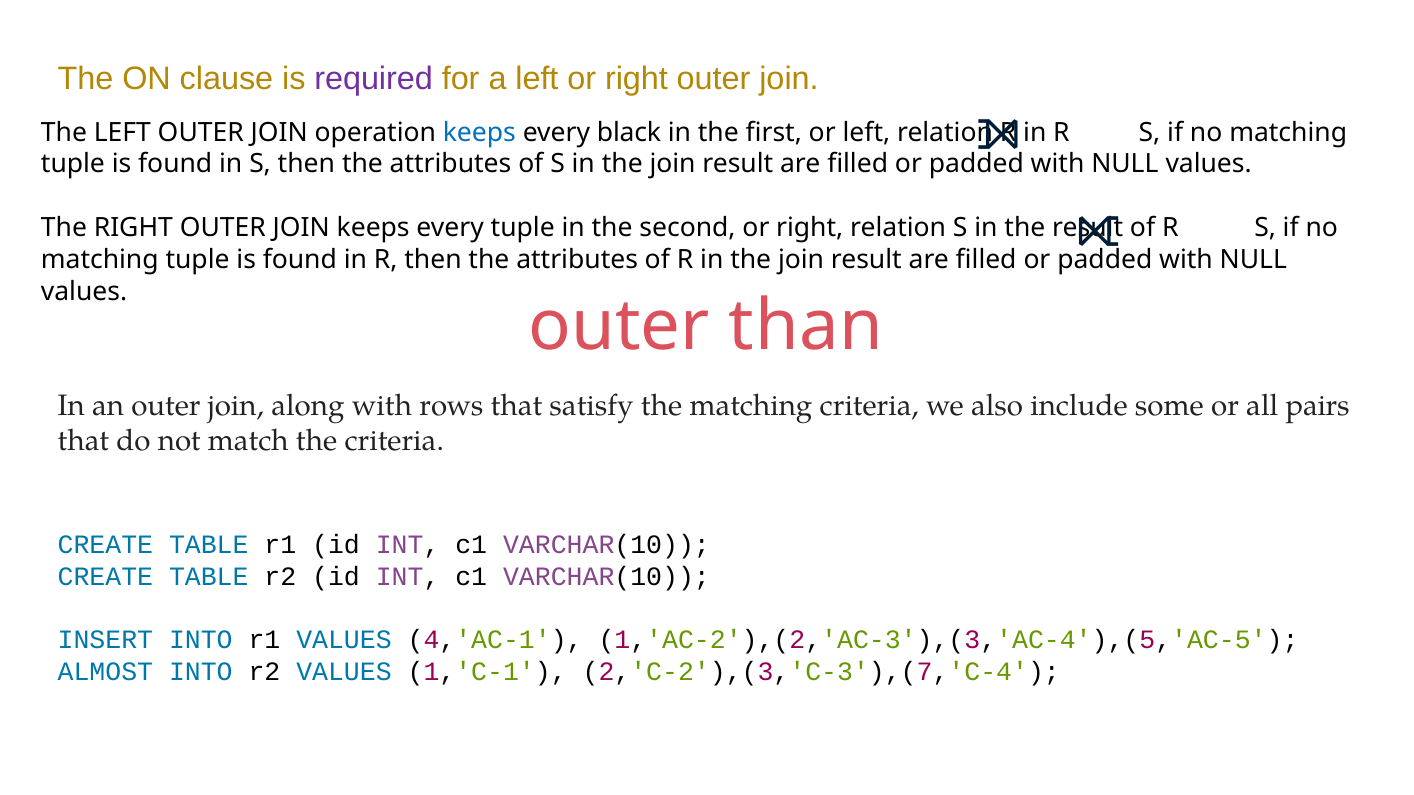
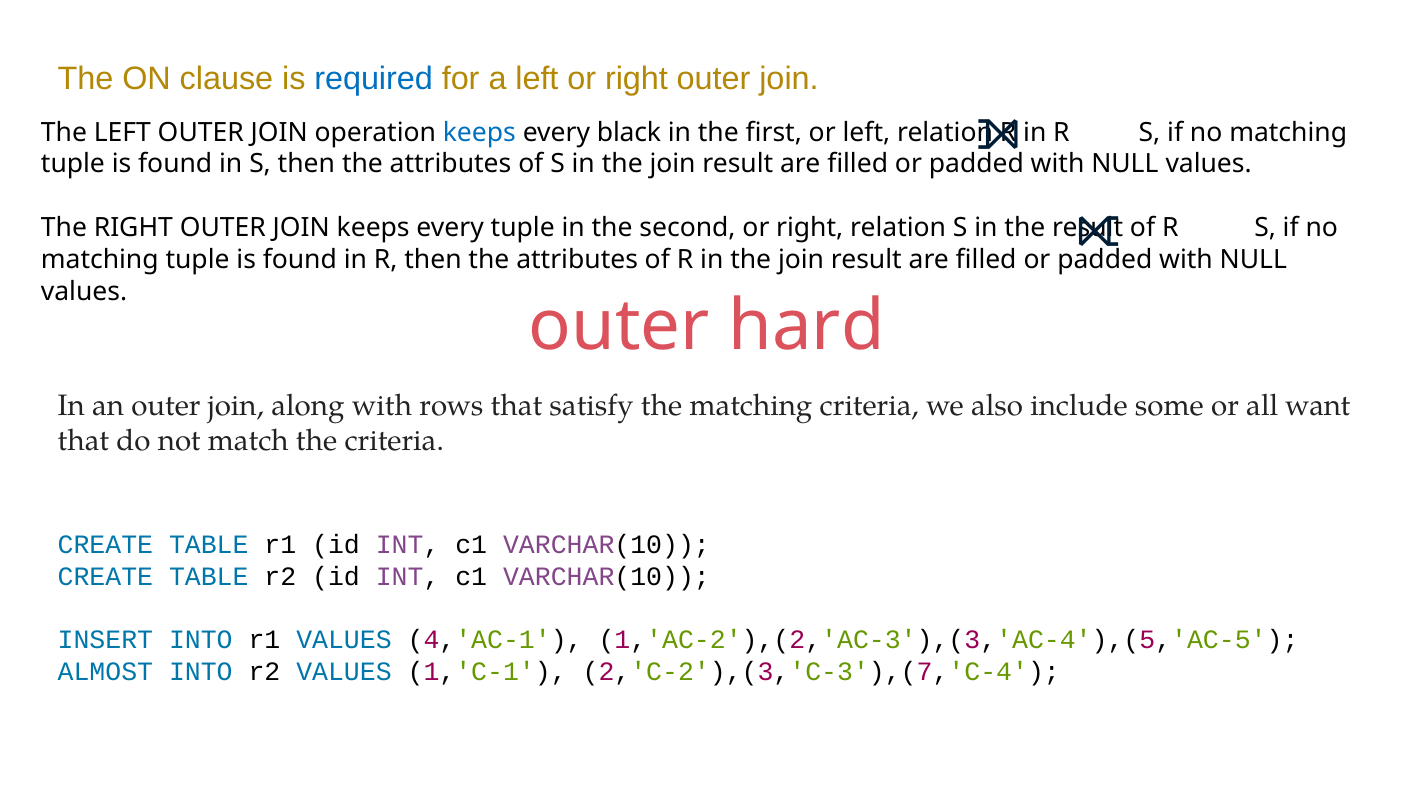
required colour: purple -> blue
than: than -> hard
pairs: pairs -> want
